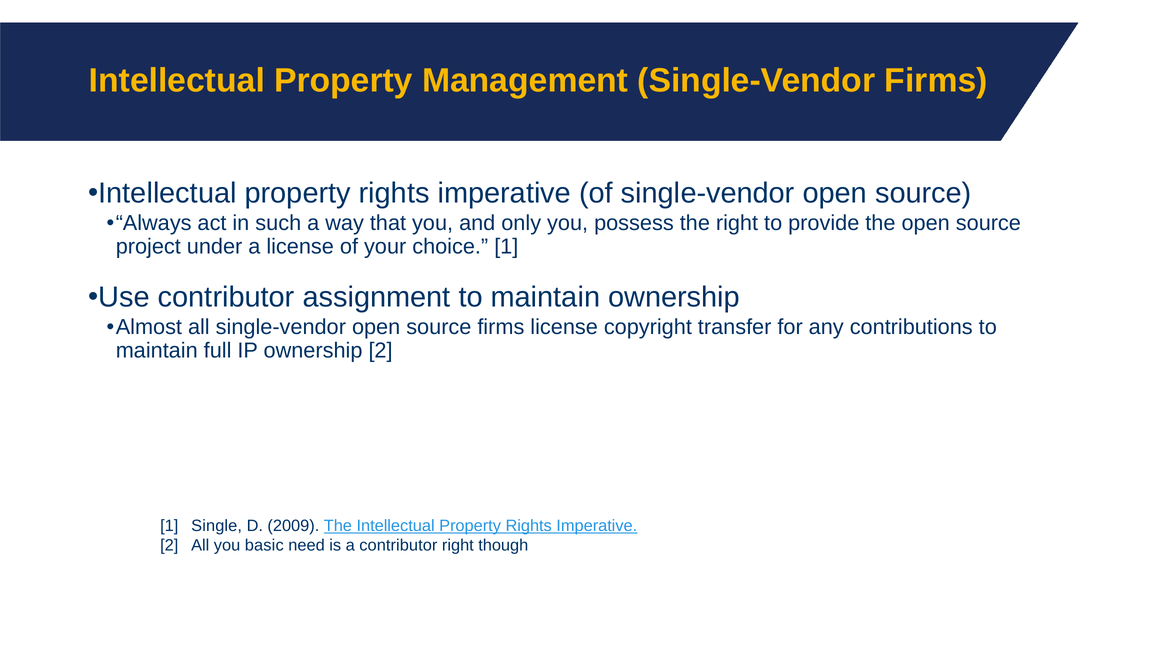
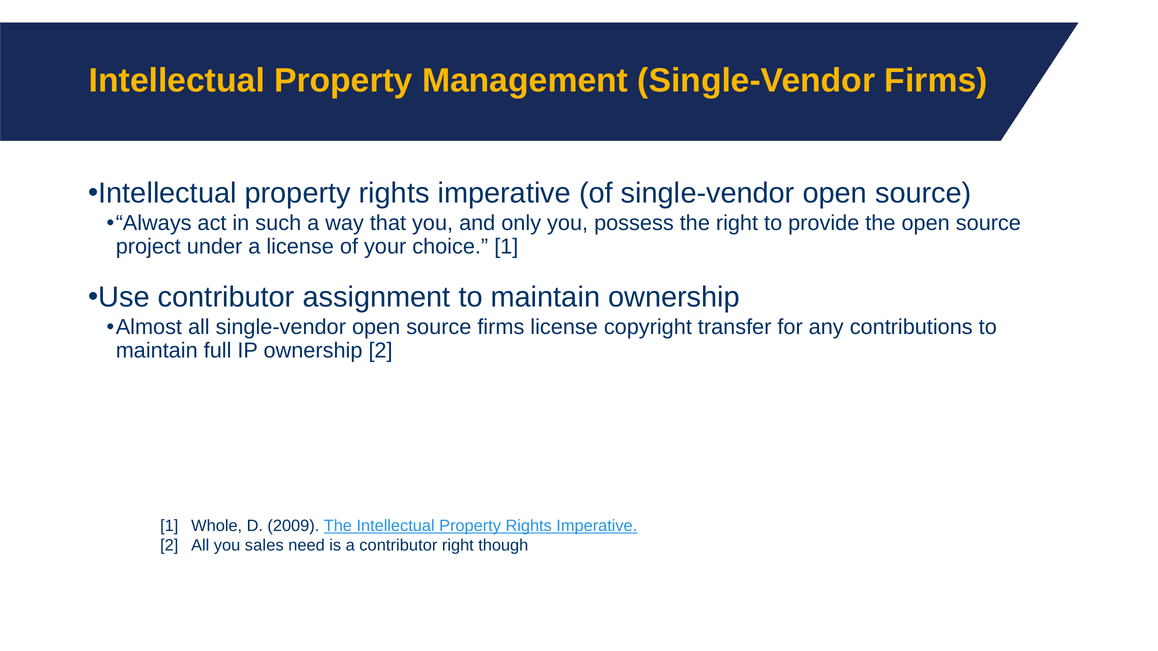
Single: Single -> Whole
basic: basic -> sales
